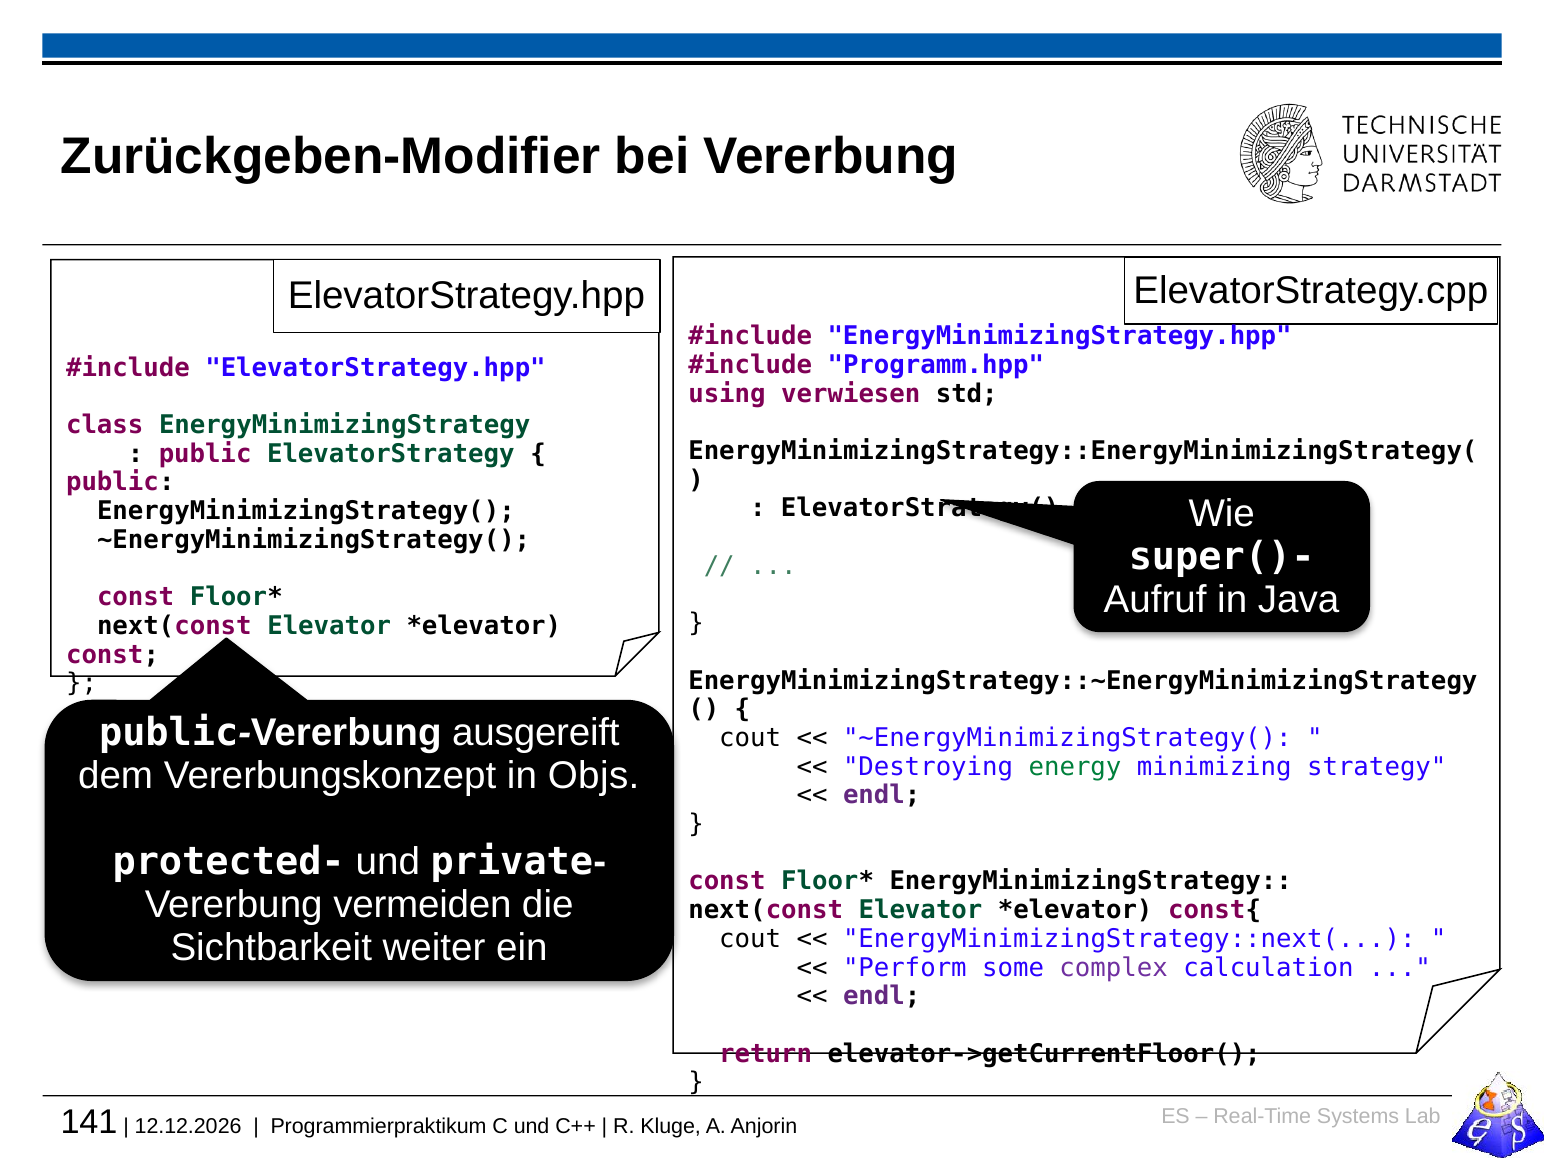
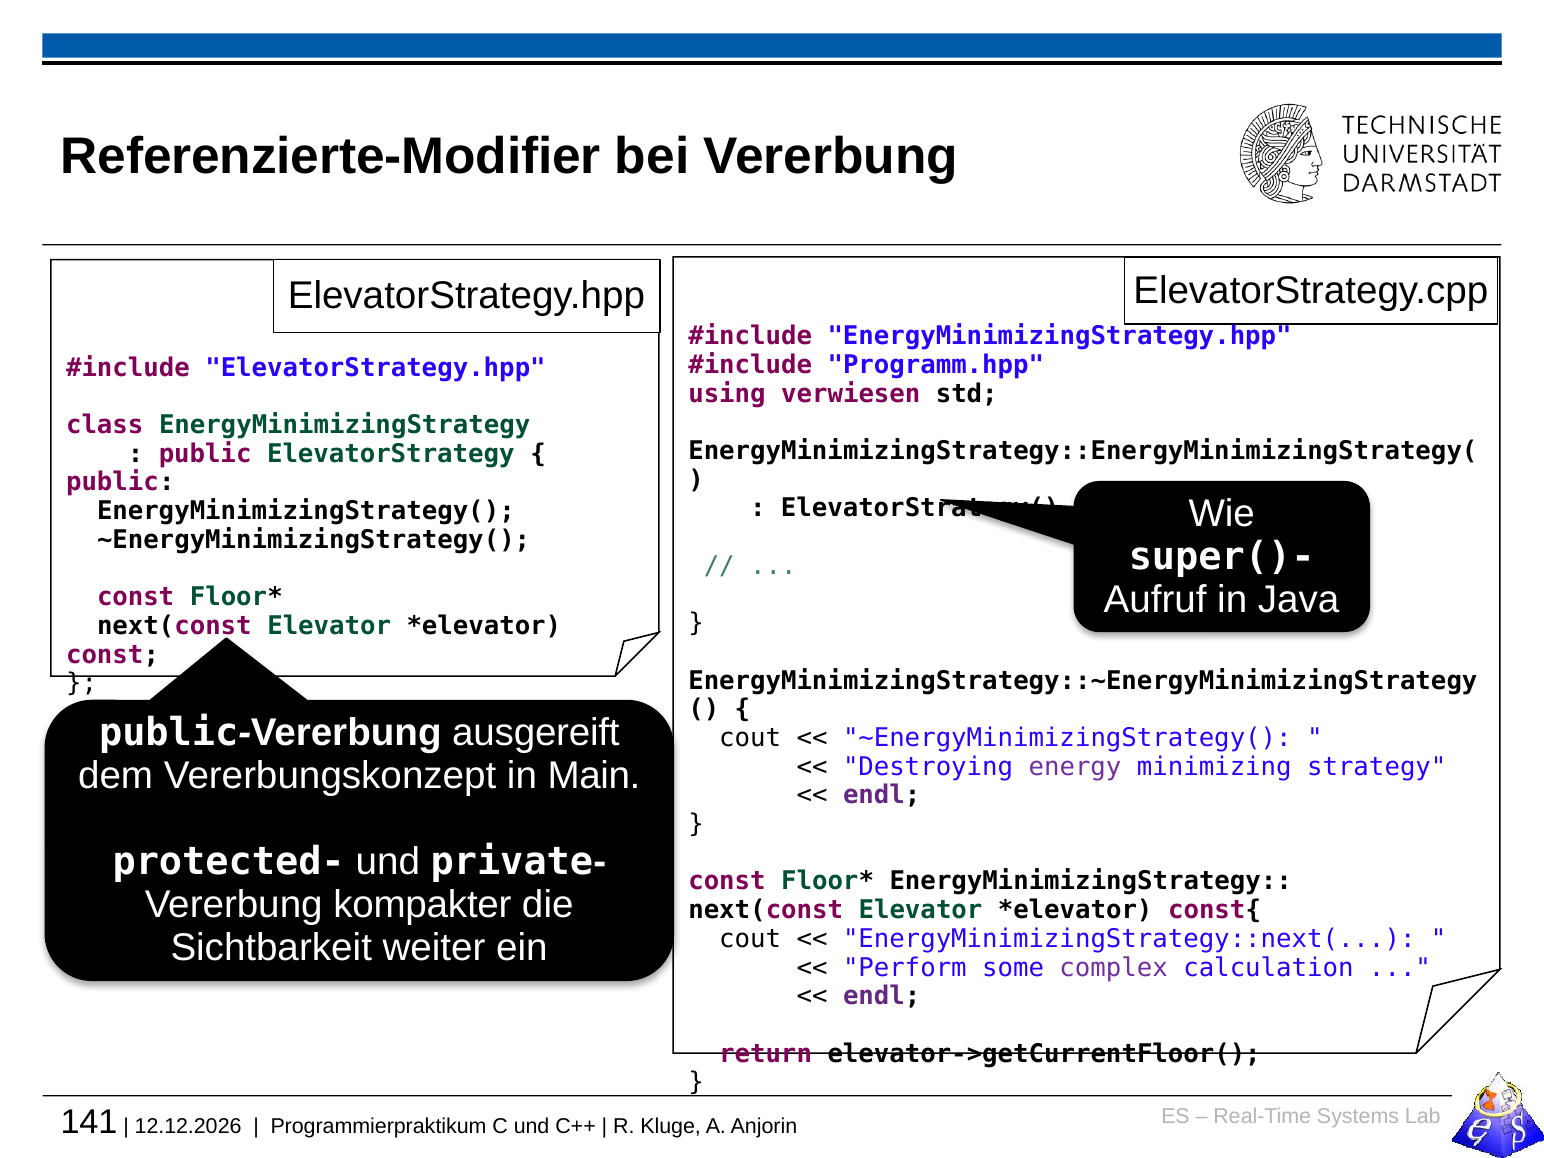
Zurückgeben-Modifier: Zurückgeben-Modifier -> Referenzierte-Modifier
energy colour: green -> purple
Objs: Objs -> Main
vermeiden: vermeiden -> kompakter
